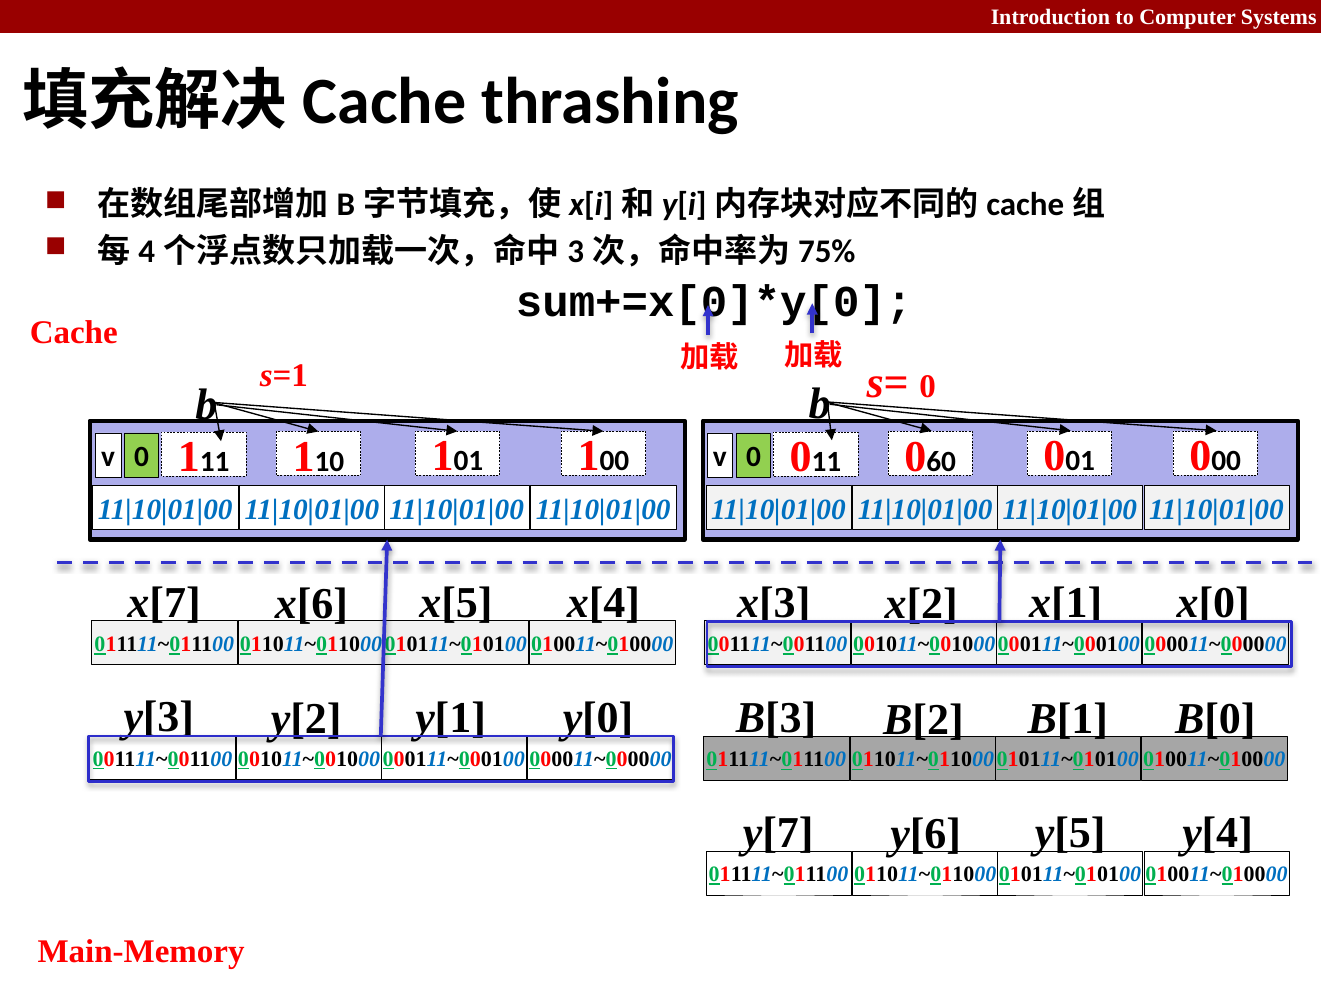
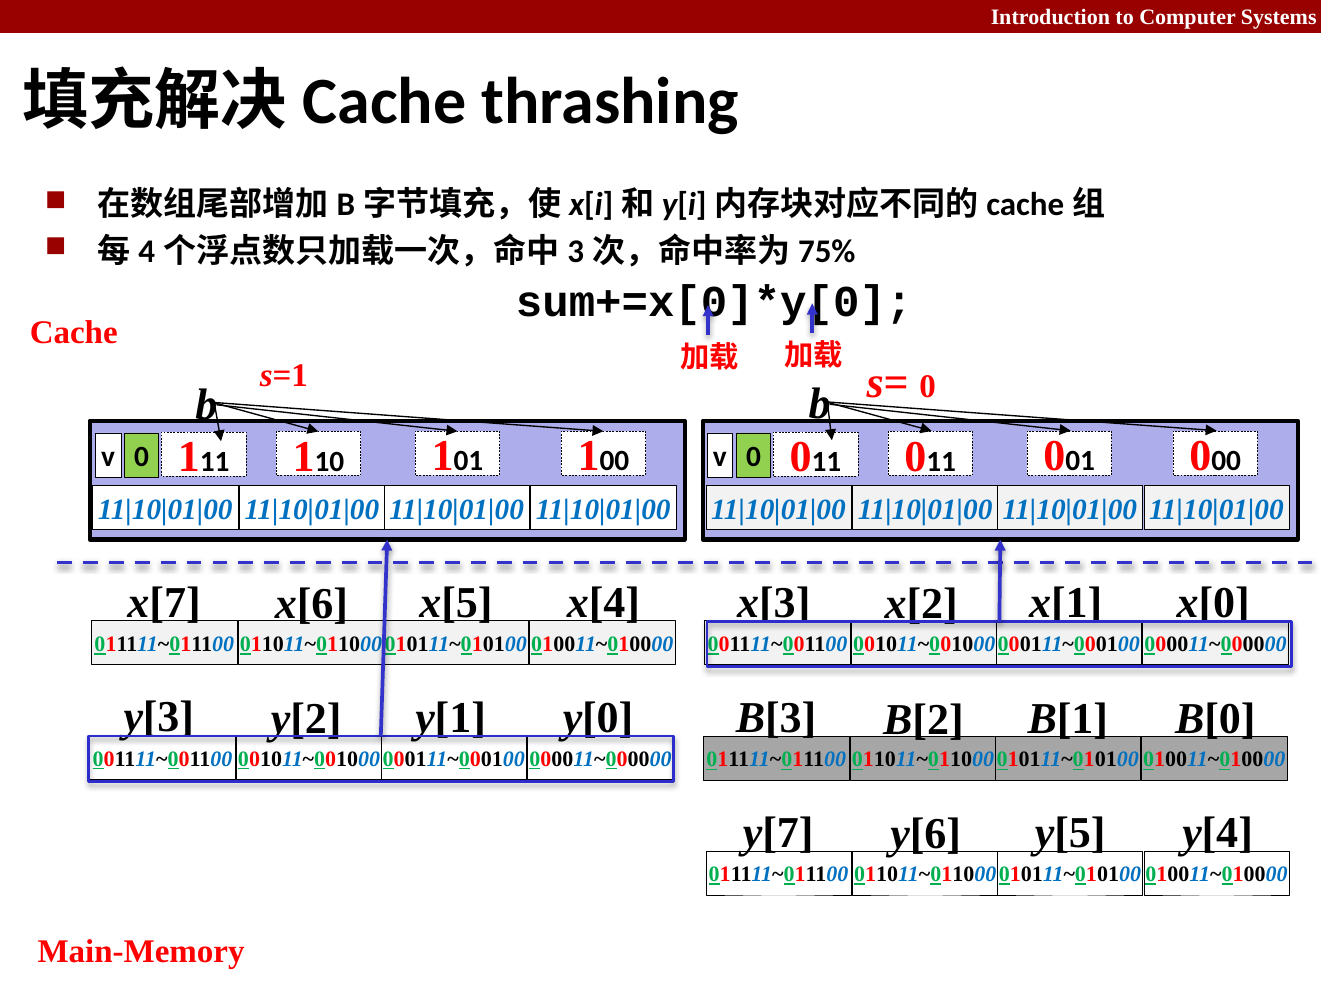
11 0 60: 60 -> 11
